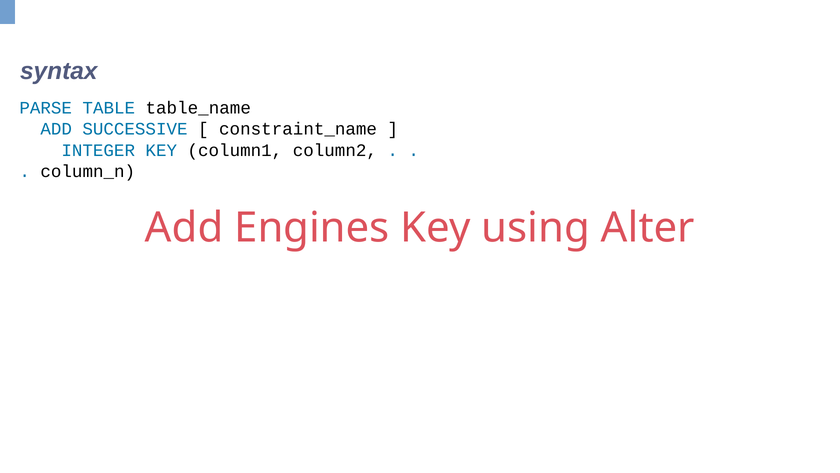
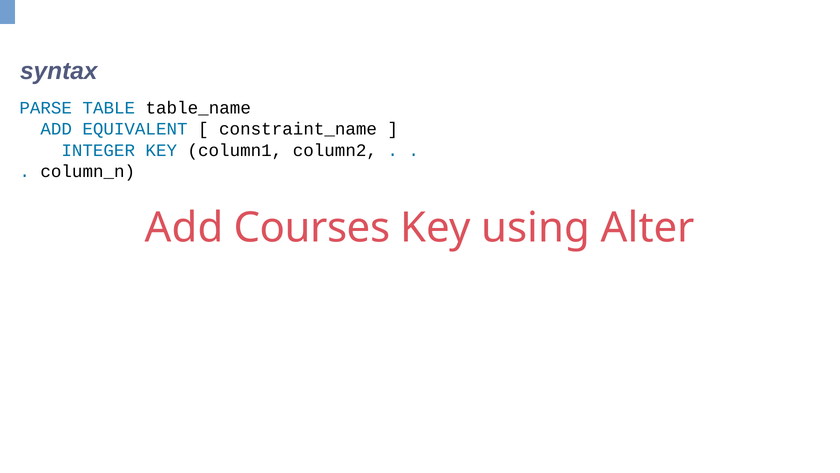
SUCCESSIVE: SUCCESSIVE -> EQUIVALENT
Engines: Engines -> Courses
